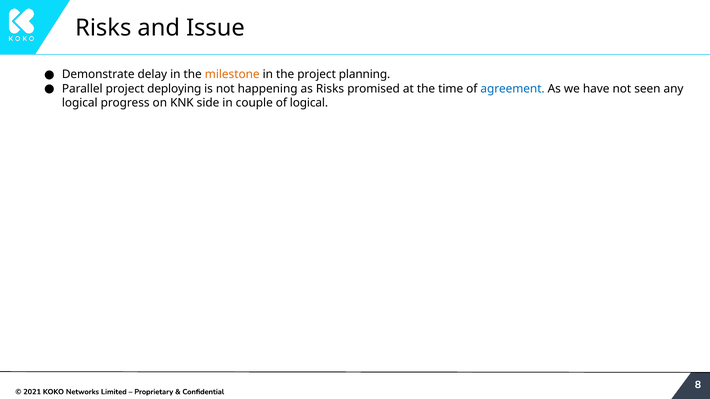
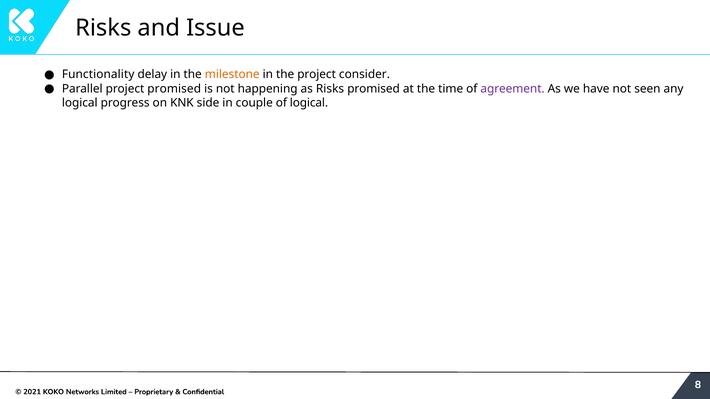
Demonstrate: Demonstrate -> Functionality
planning: planning -> consider
project deploying: deploying -> promised
agreement colour: blue -> purple
